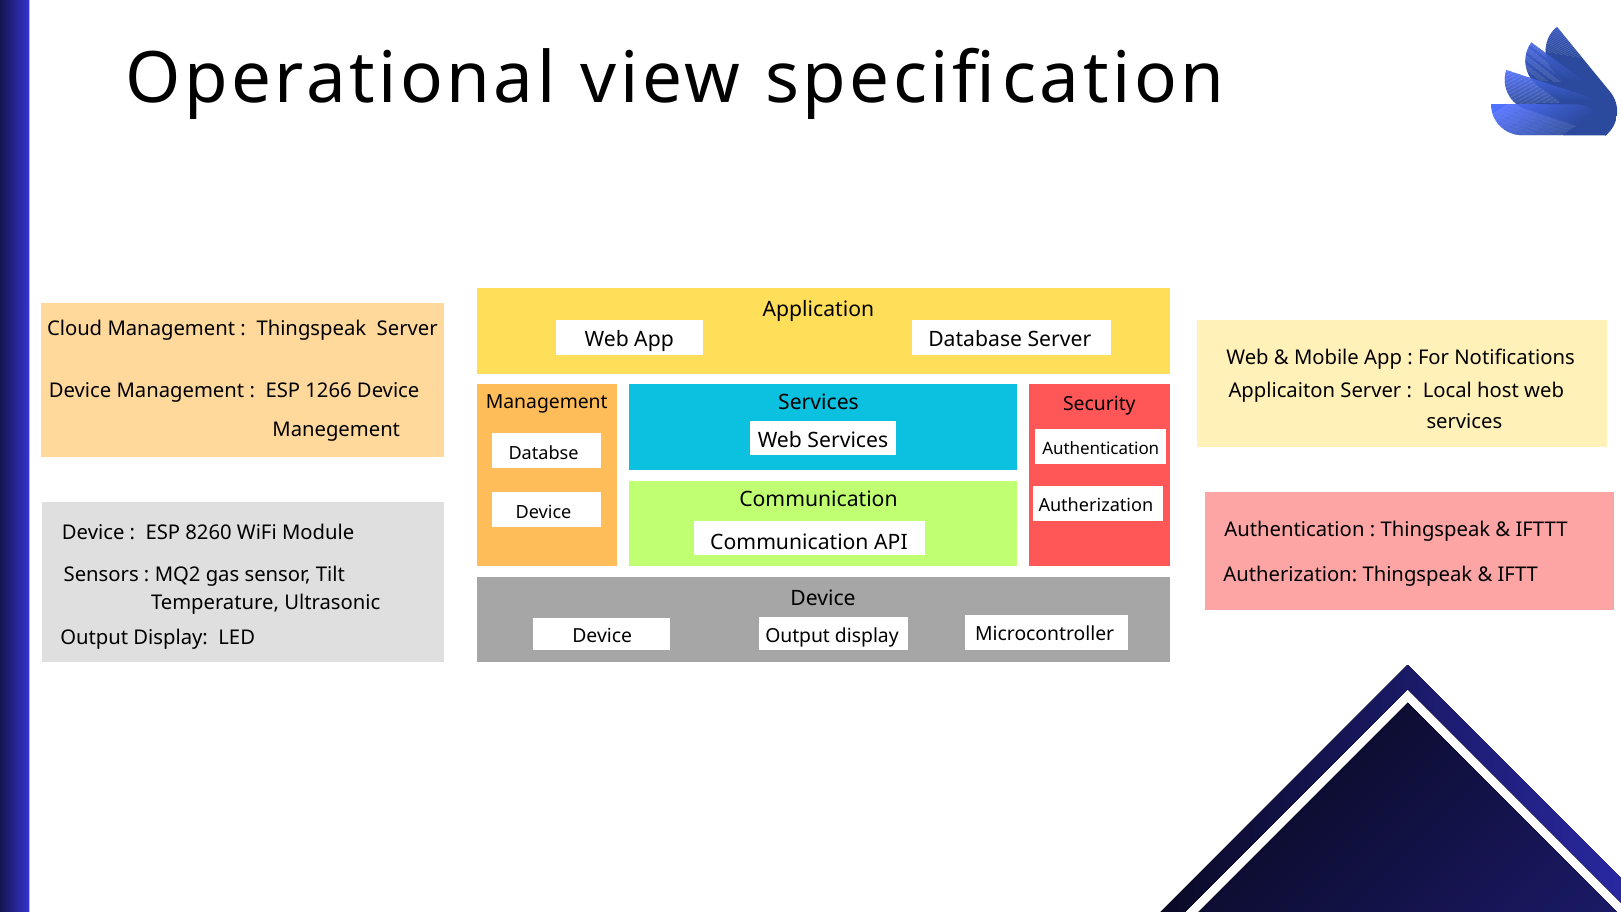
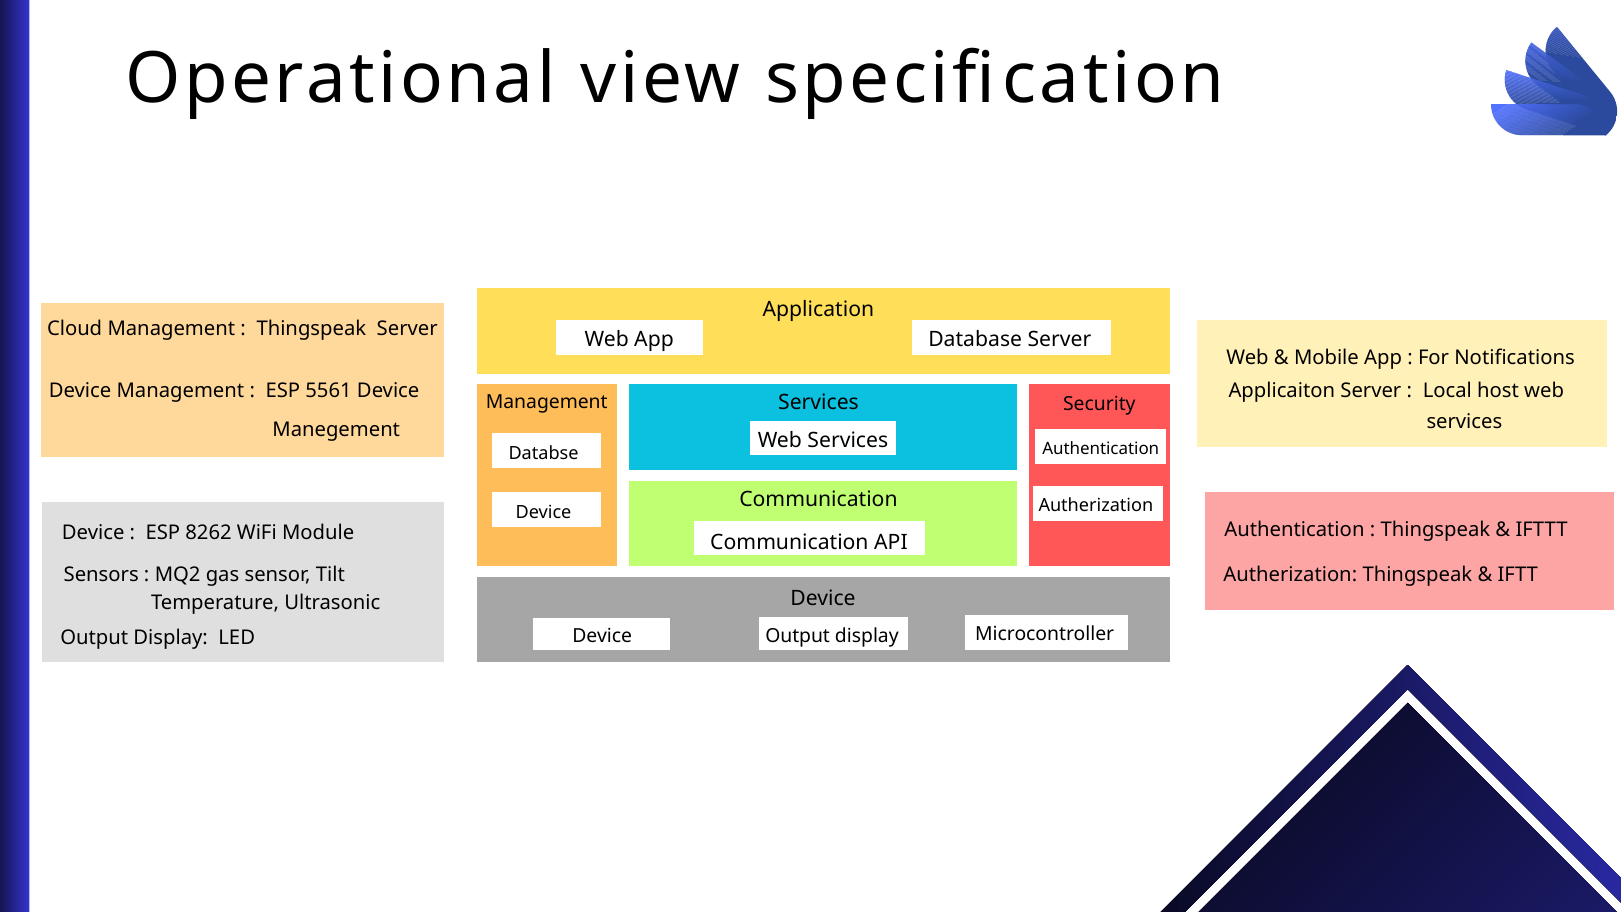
1266: 1266 -> 5561
8260: 8260 -> 8262
